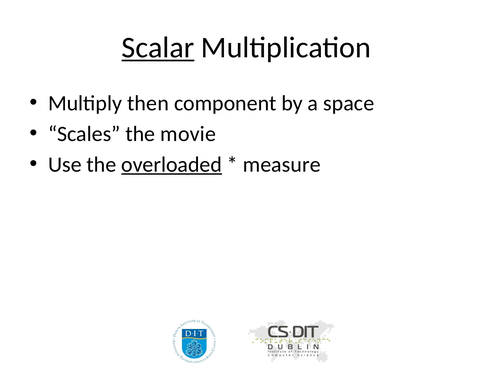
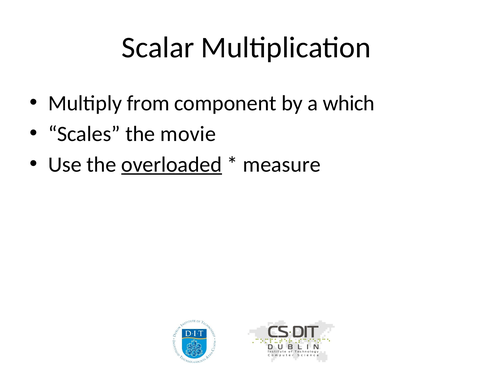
Scalar underline: present -> none
then: then -> from
space: space -> which
